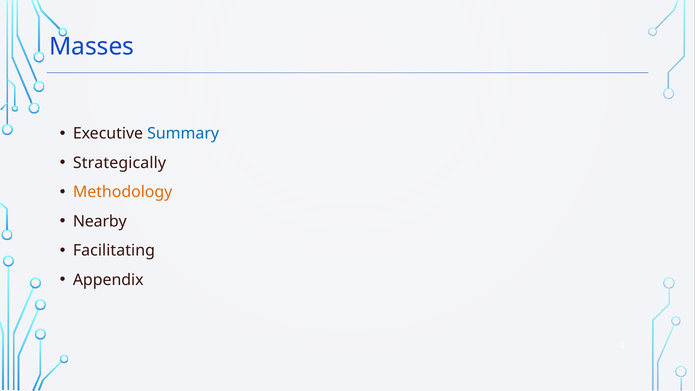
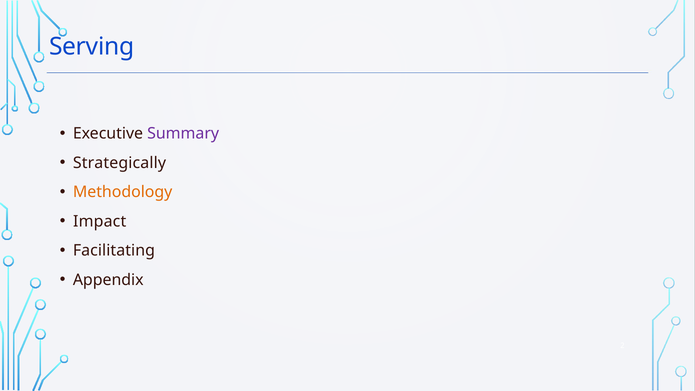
Masses: Masses -> Serving
Summary colour: blue -> purple
Nearby: Nearby -> Impact
